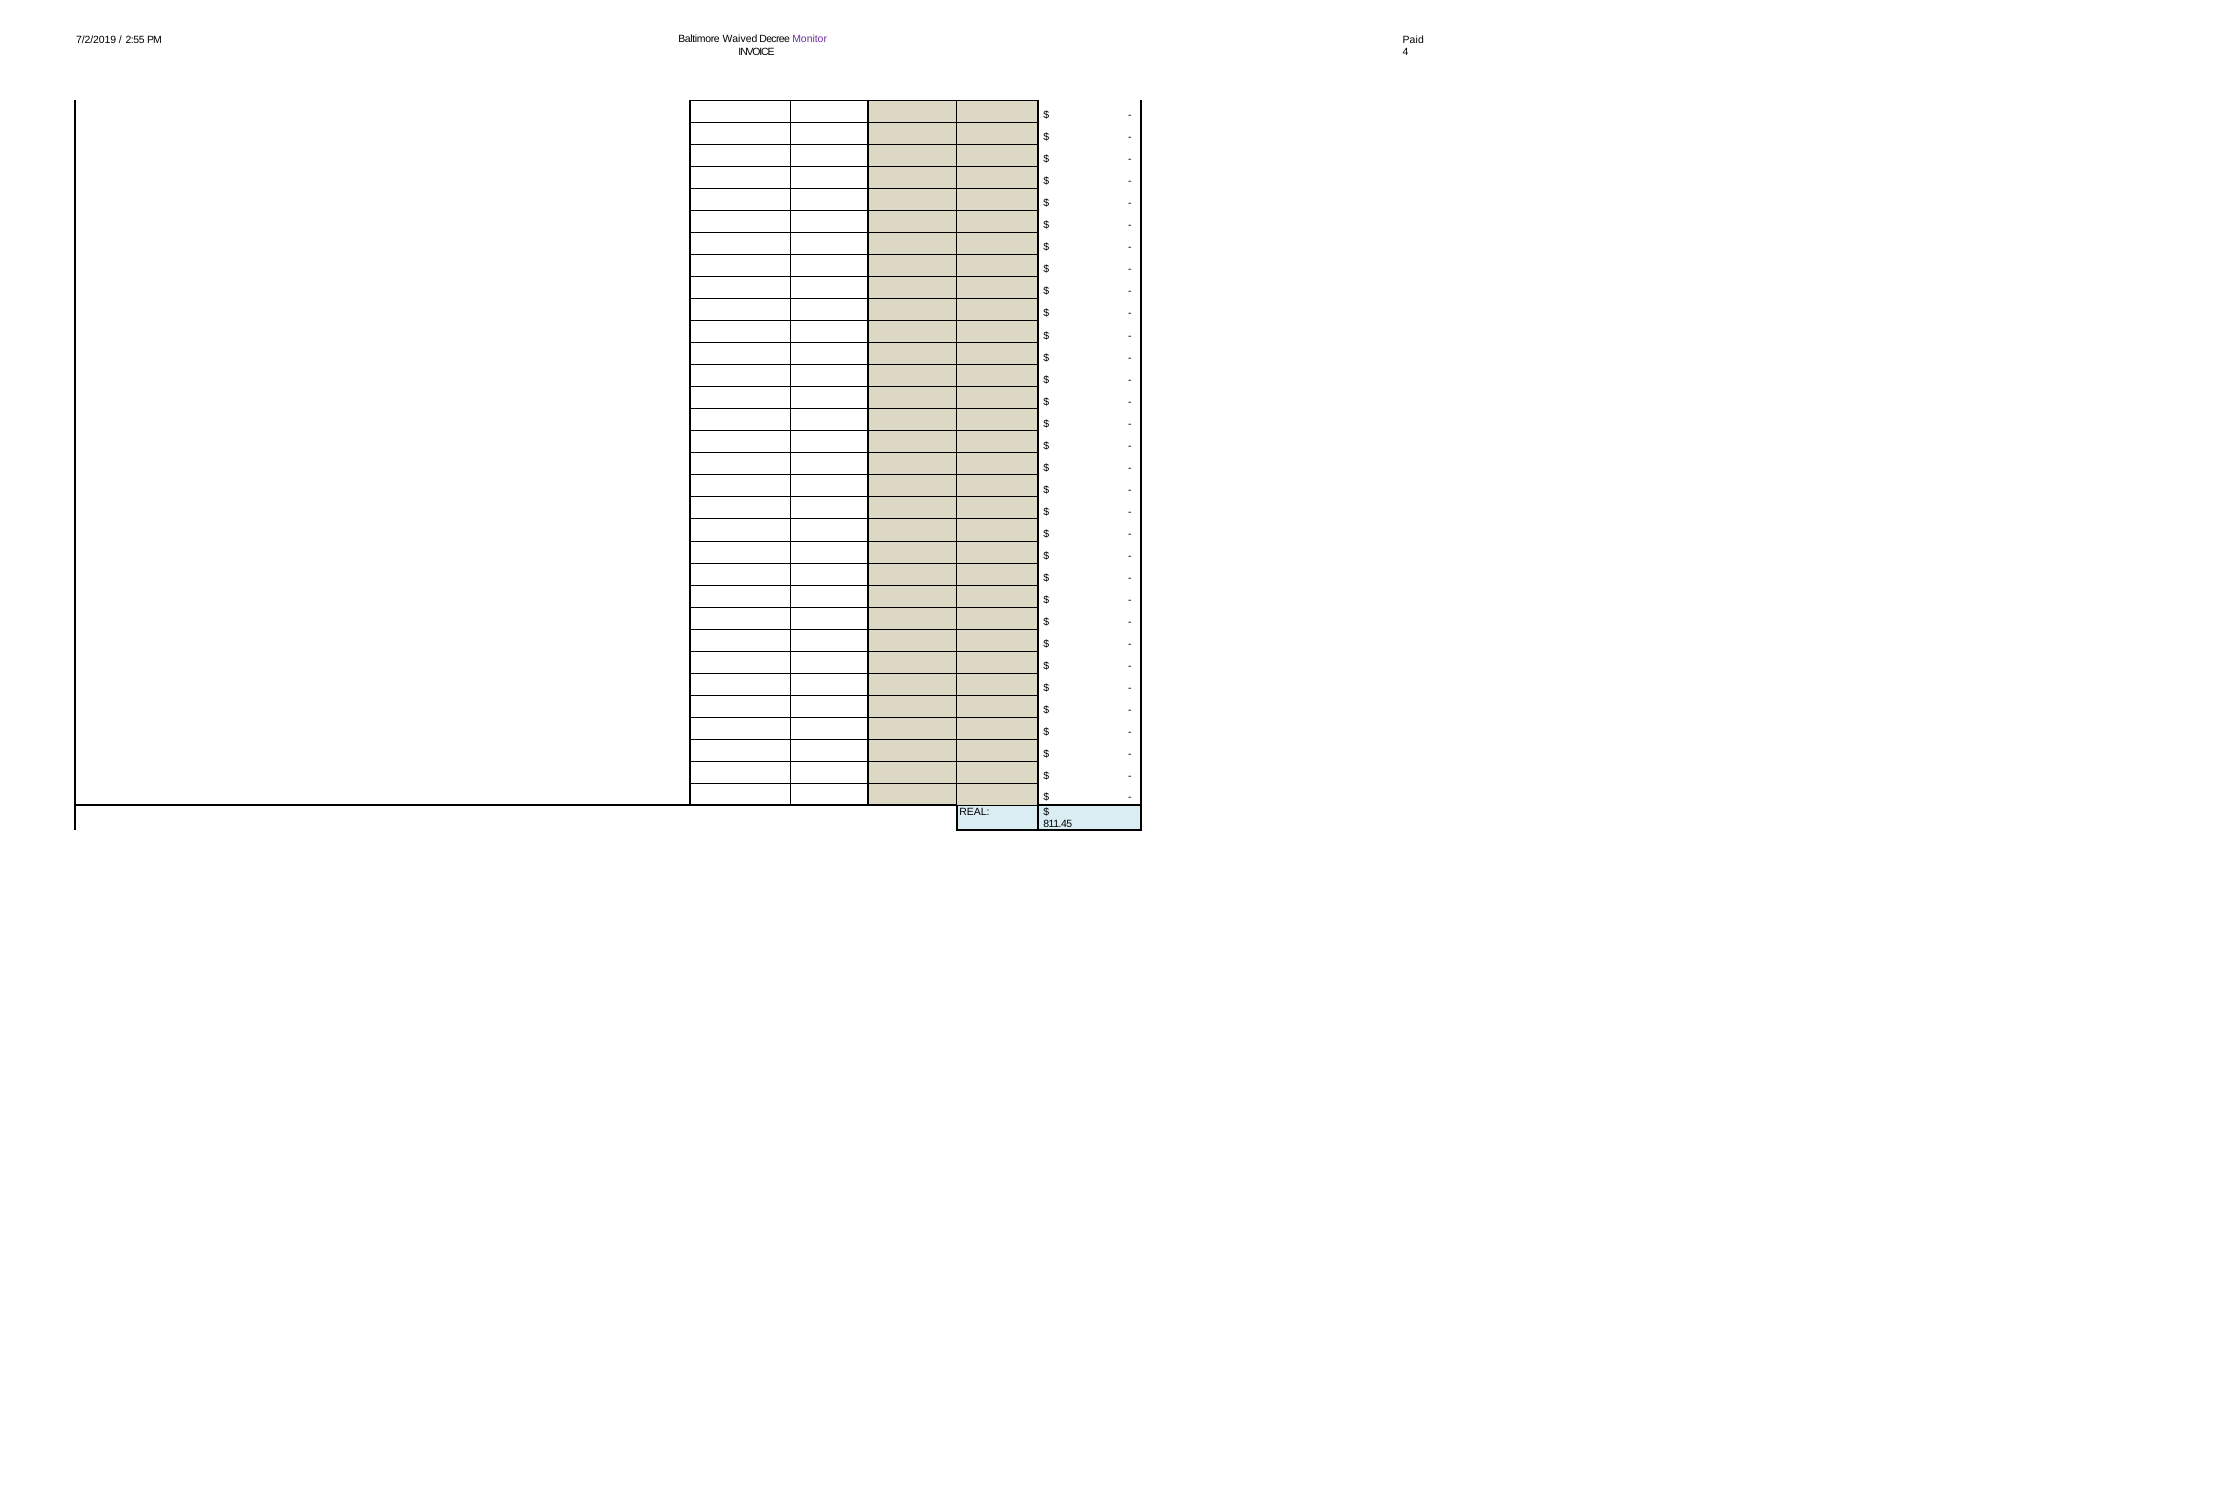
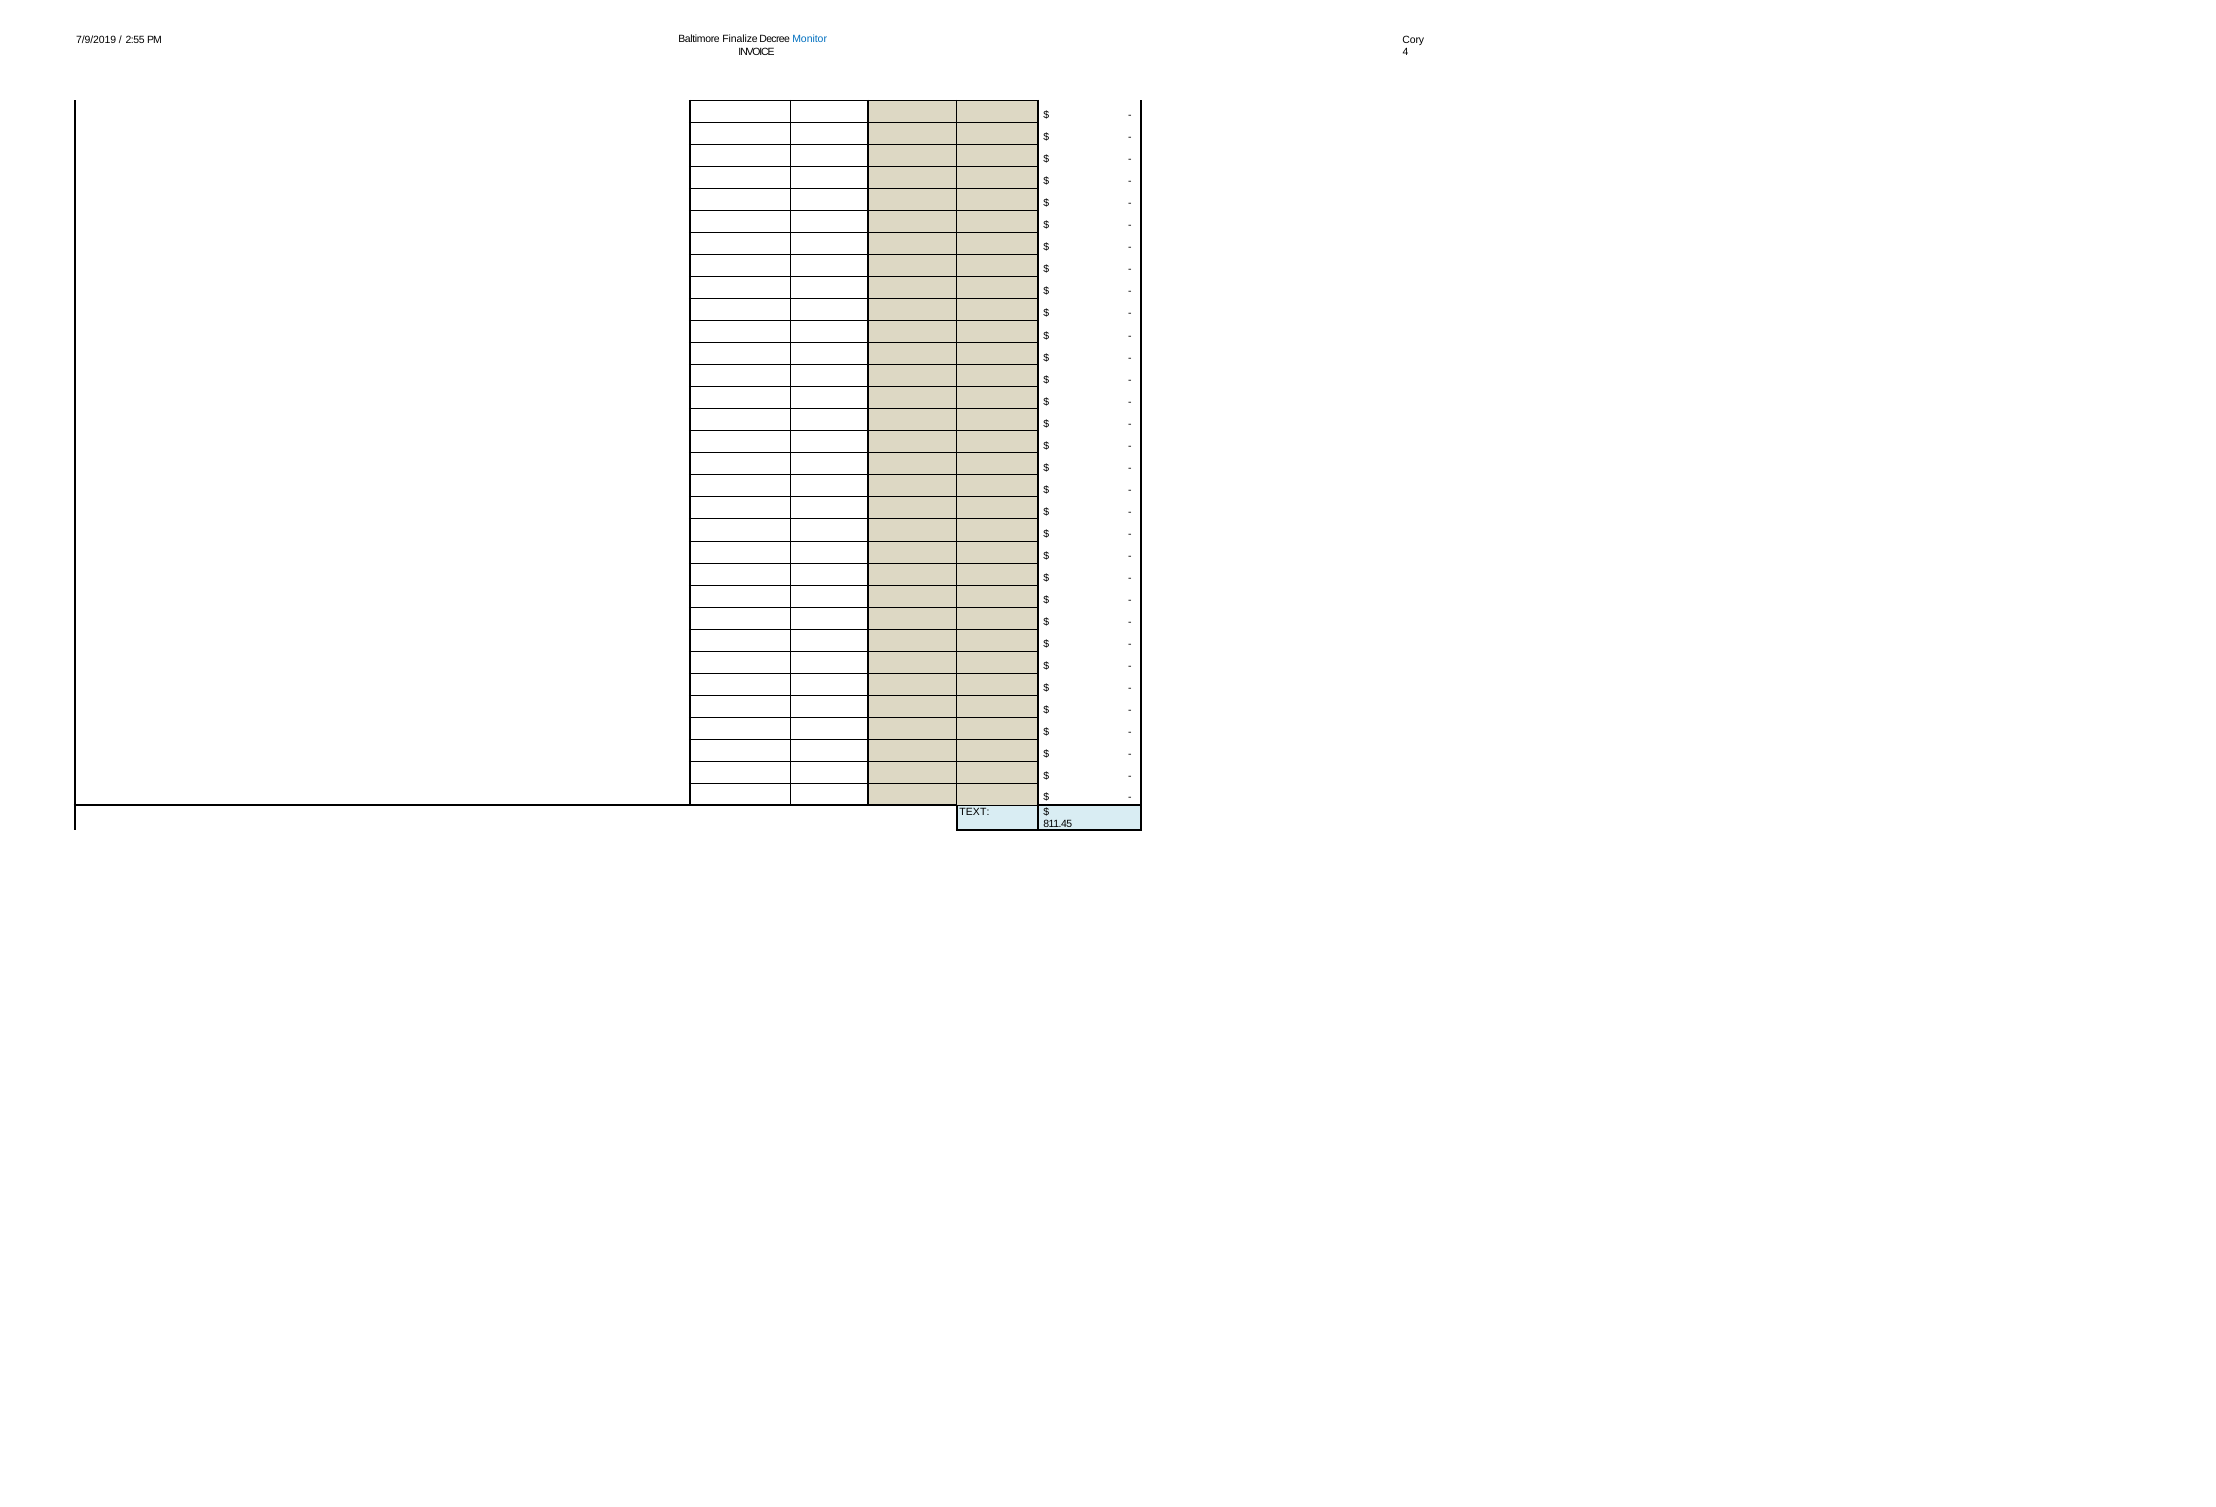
7/2/2019: 7/2/2019 -> 7/9/2019
Waived: Waived -> Finalize
Monitor colour: purple -> blue
Paid: Paid -> Cory
REAL: REAL -> TEXT
